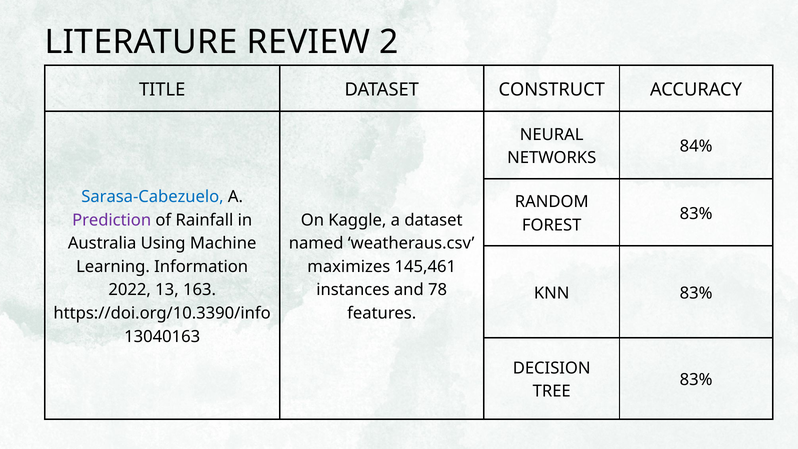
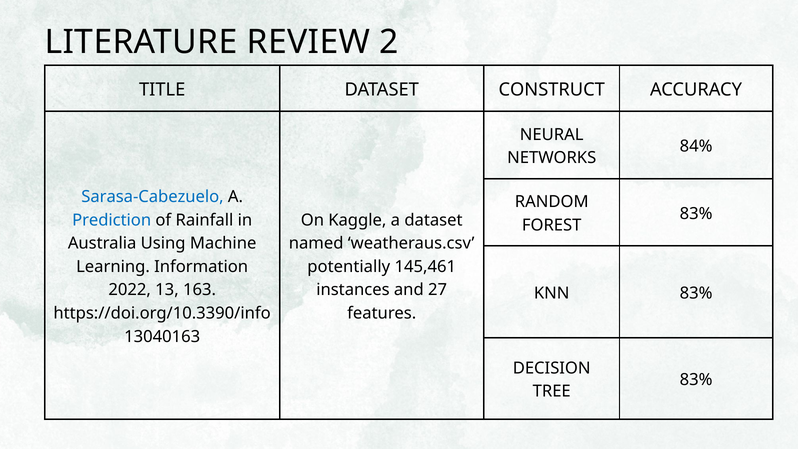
Prediction colour: purple -> blue
maximizes: maximizes -> potentially
78: 78 -> 27
